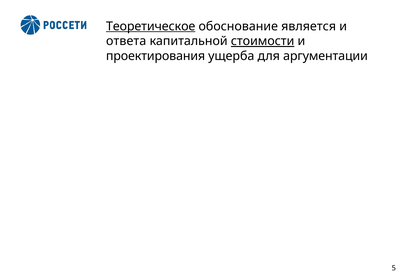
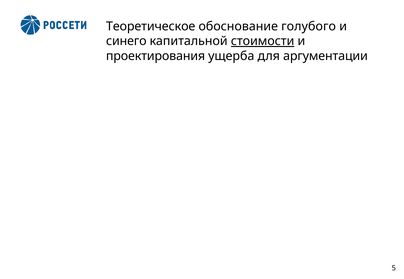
Теоретическое underline: present -> none
является: является -> голубого
ответа: ответа -> синего
